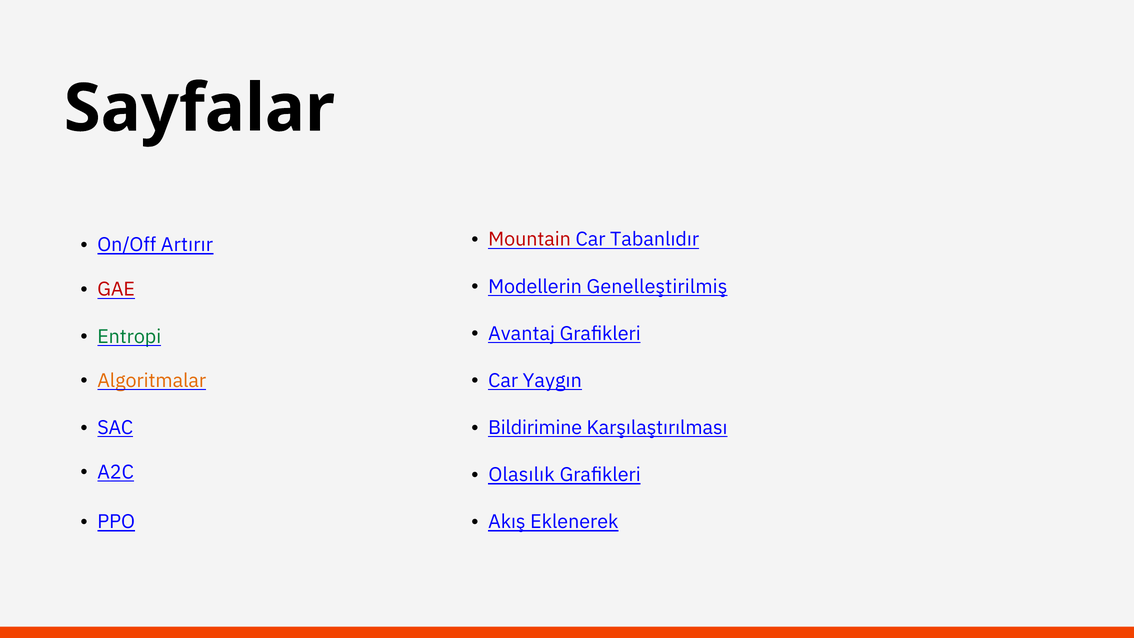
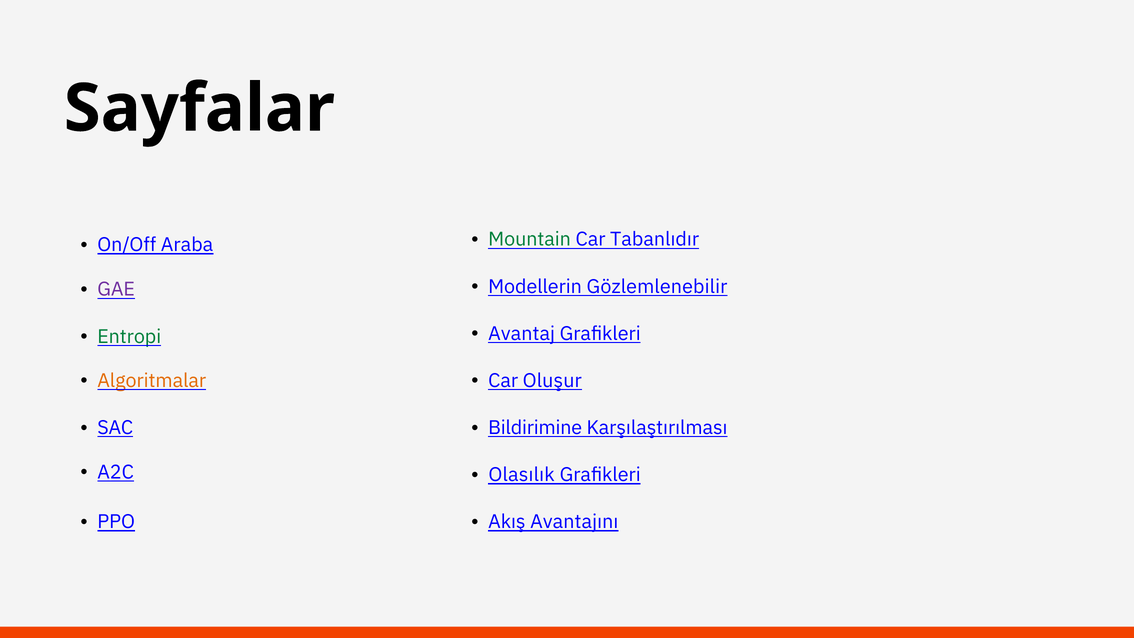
Mountain colour: red -> green
Artırır: Artırır -> Araba
Genelleştirilmiş: Genelleştirilmiş -> Gözlemlenebilir
GAE colour: red -> purple
Yaygın: Yaygın -> Oluşur
Eklenerek: Eklenerek -> Avantajını
